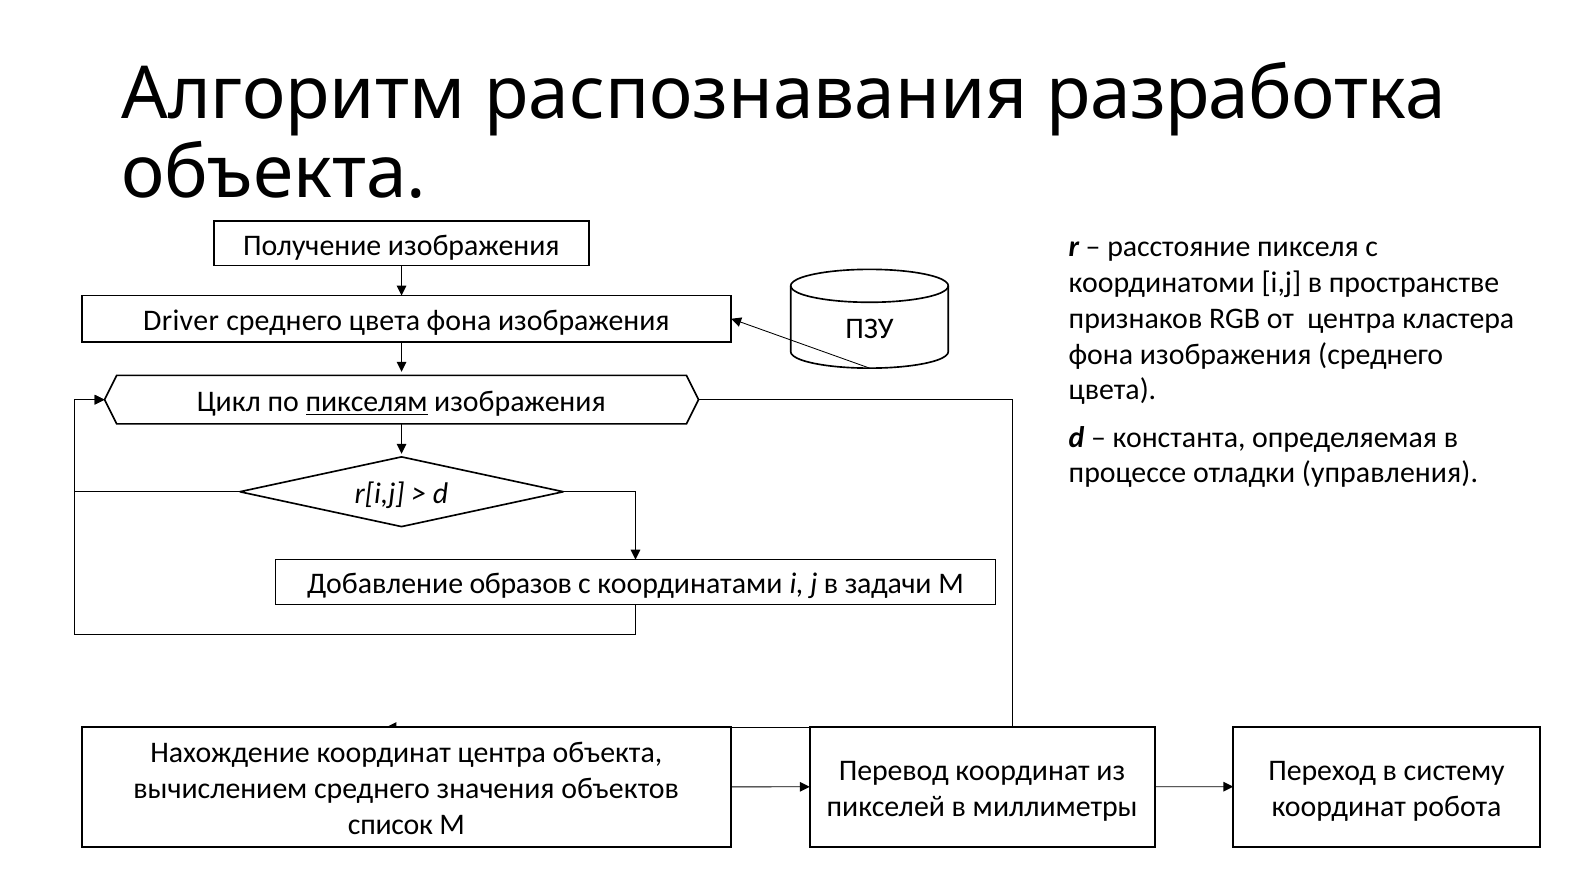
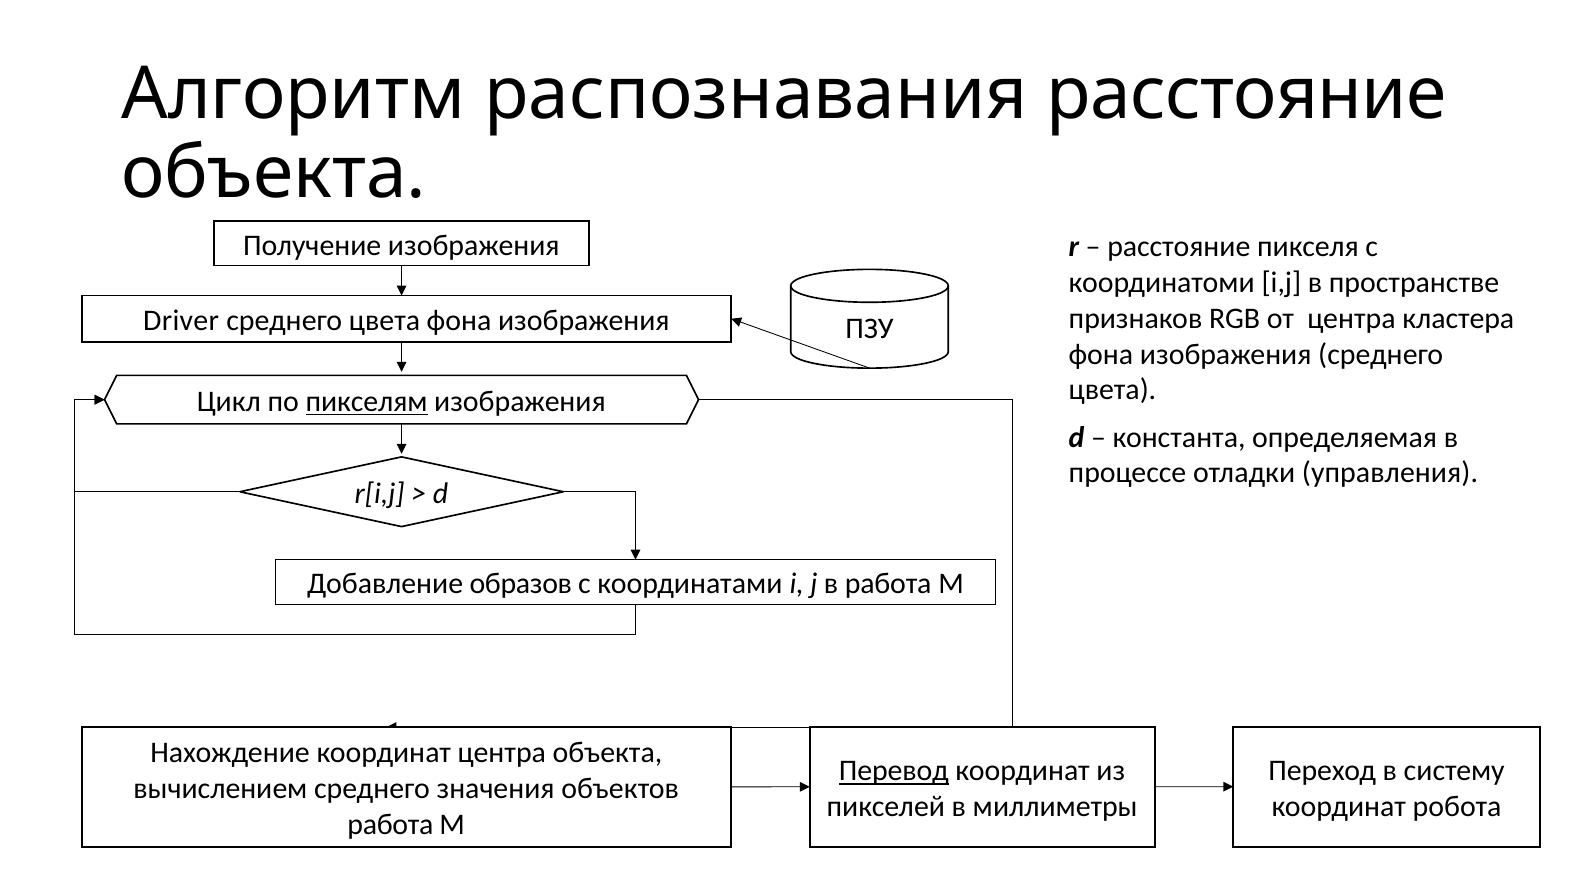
распознавания разработка: разработка -> расстояние
в задачи: задачи -> работа
Перевод underline: none -> present
список at (390, 825): список -> работа
